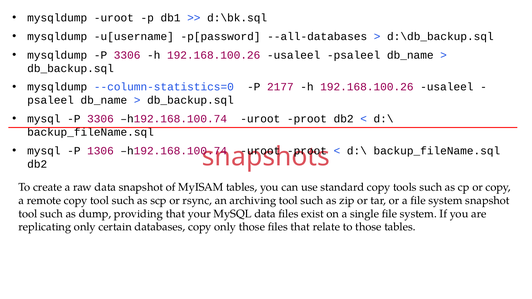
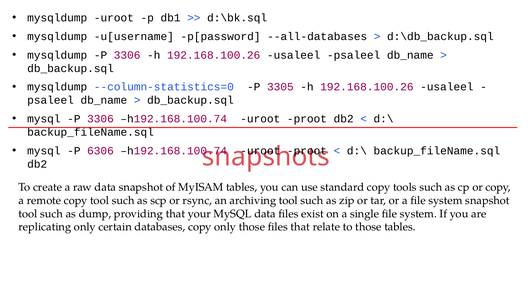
2177: 2177 -> 3305
1306: 1306 -> 6306
